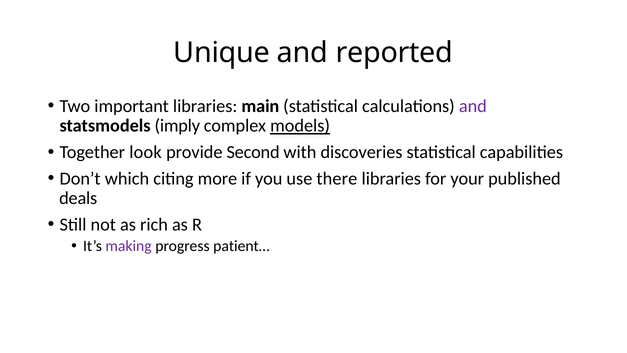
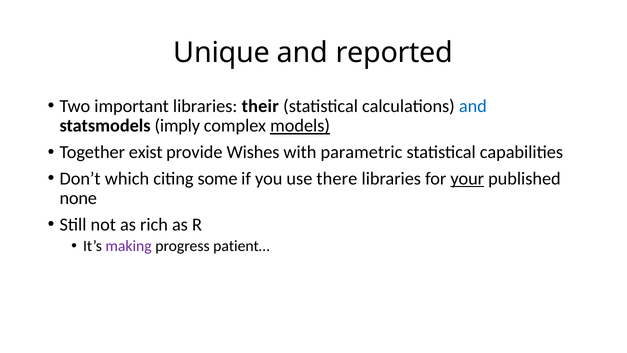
main: main -> their
and at (473, 106) colour: purple -> blue
look: look -> exist
Second: Second -> Wishes
discoveries: discoveries -> parametric
more: more -> some
your underline: none -> present
deals: deals -> none
